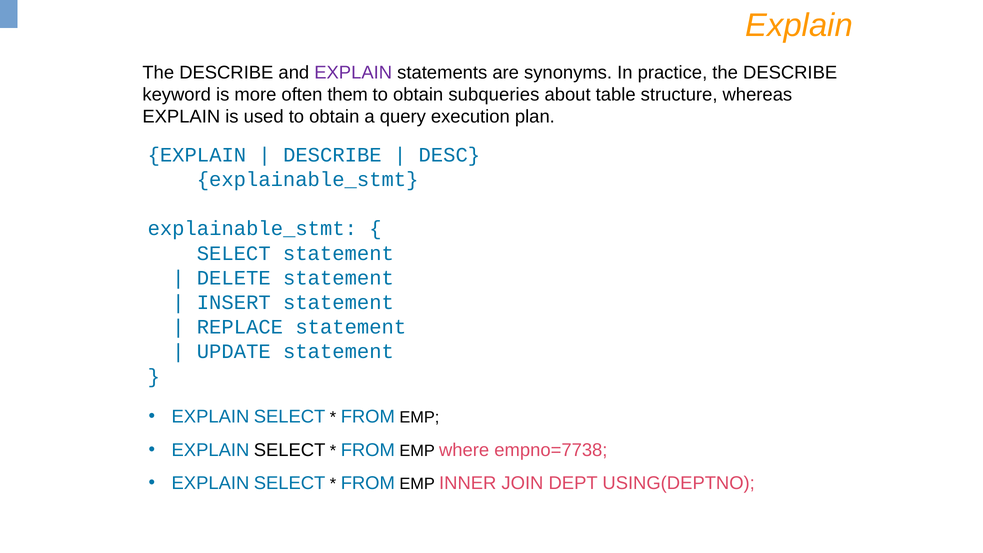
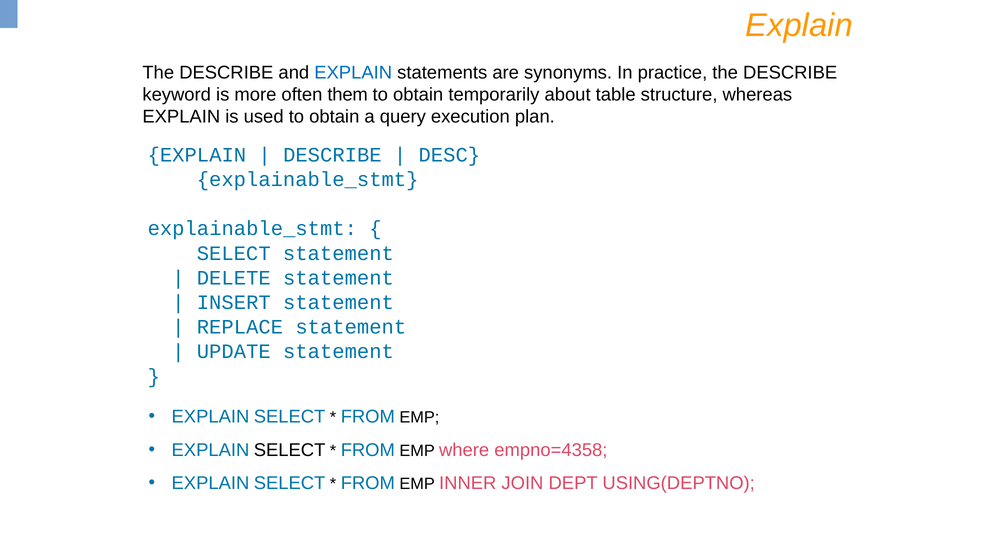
EXPLAIN at (353, 73) colour: purple -> blue
subqueries: subqueries -> temporarily
empno=7738: empno=7738 -> empno=4358
